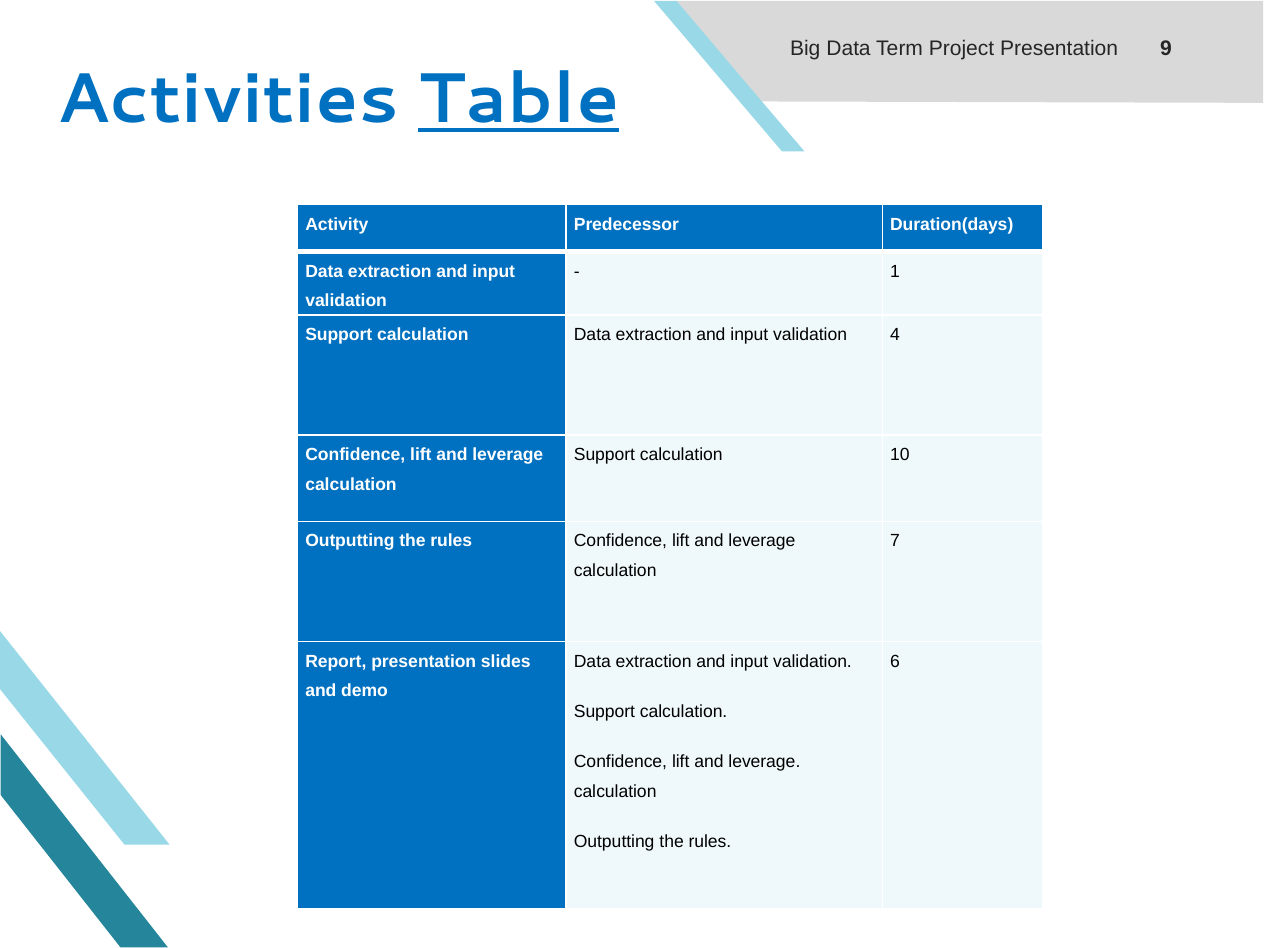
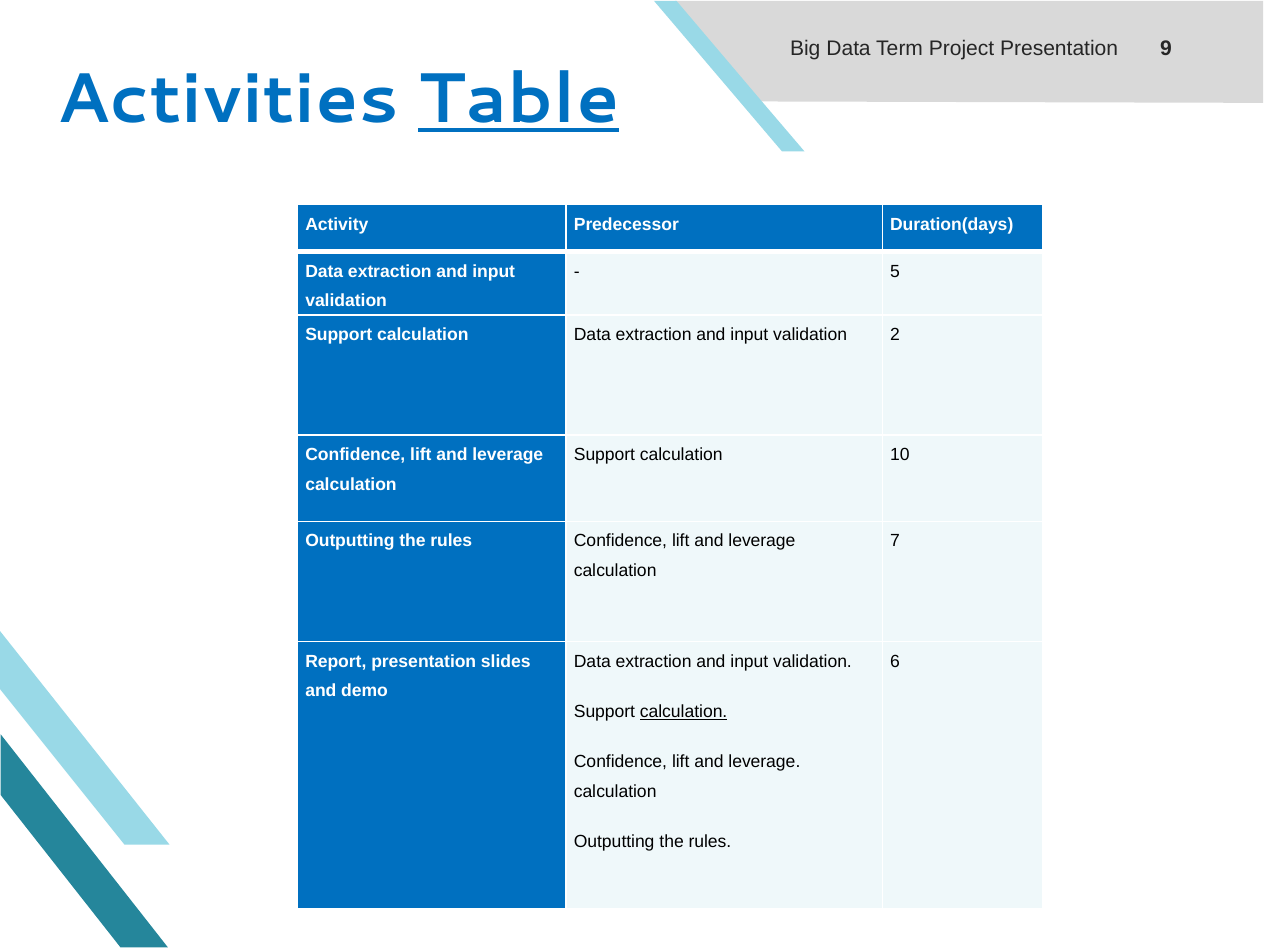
1: 1 -> 5
4: 4 -> 2
calculation at (684, 712) underline: none -> present
